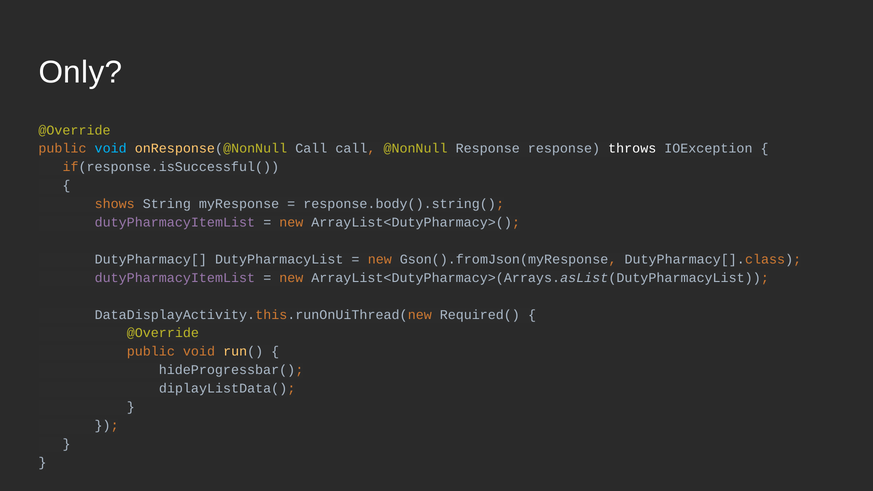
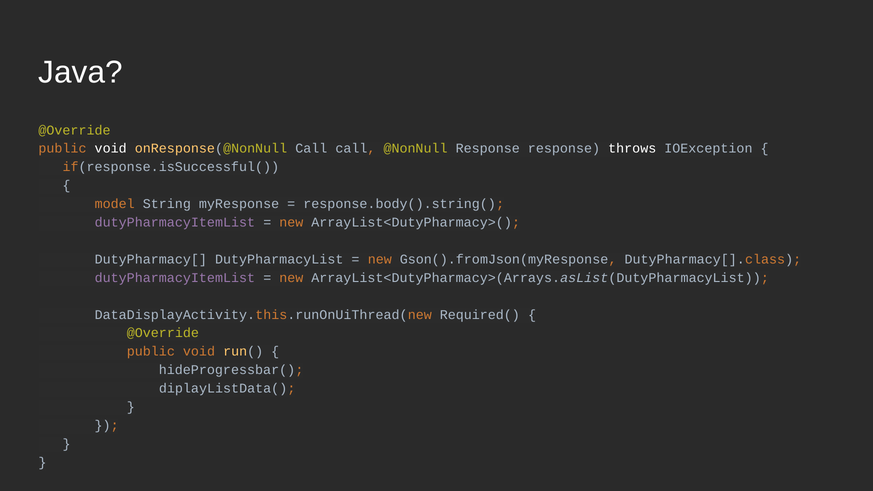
Only: Only -> Java
void at (111, 149) colour: light blue -> white
shows: shows -> model
